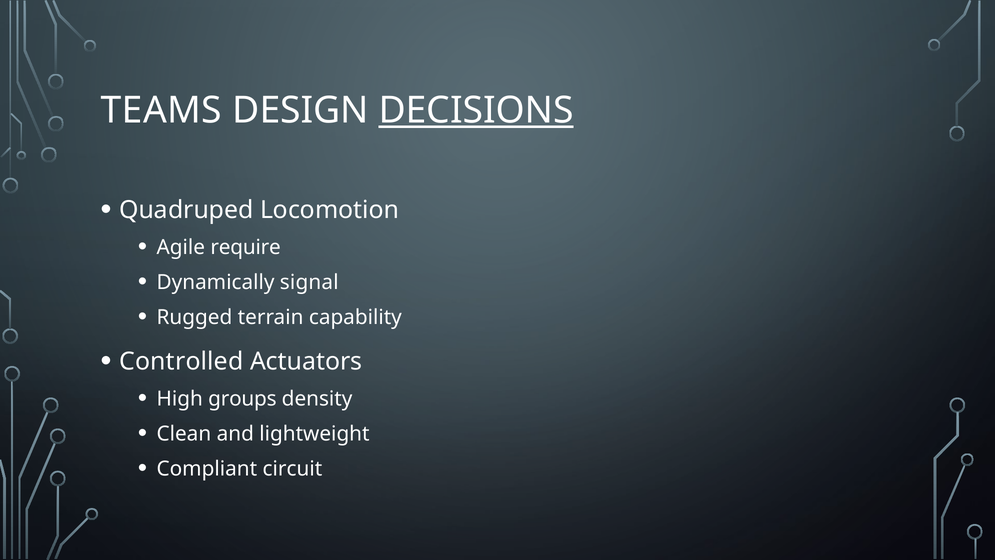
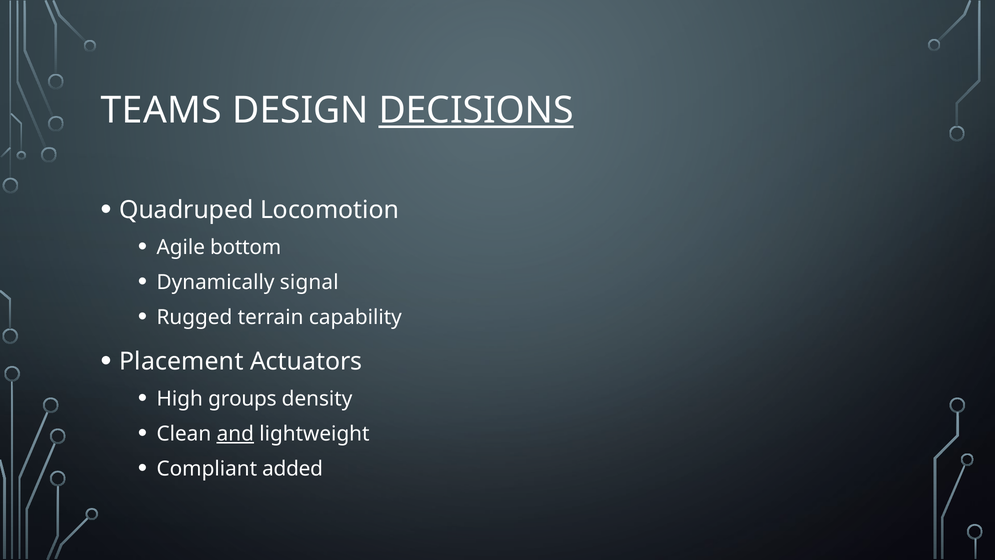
require: require -> bottom
Controlled: Controlled -> Placement
and underline: none -> present
circuit: circuit -> added
